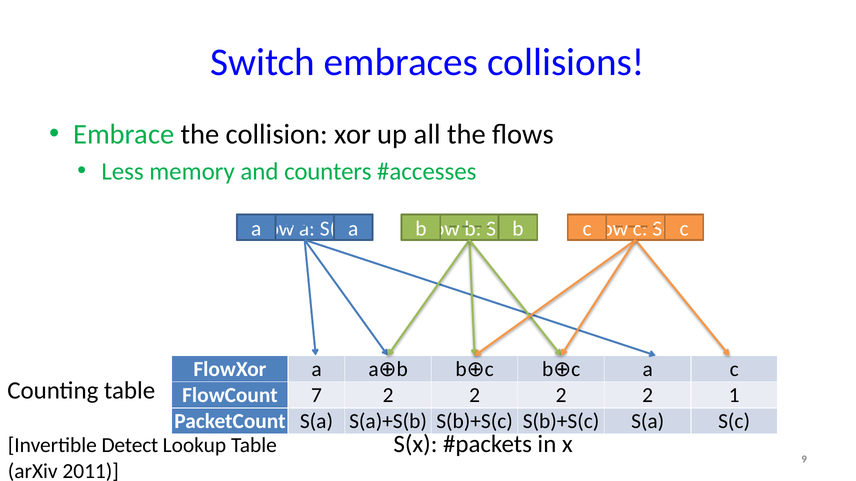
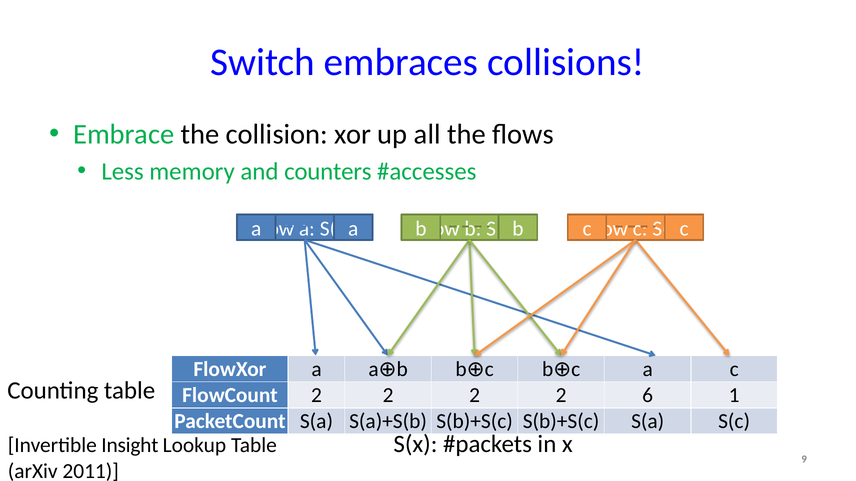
7 at (316, 396): 7 -> 2
2 2 2 2: 2 -> 6
Detect: Detect -> Insight
